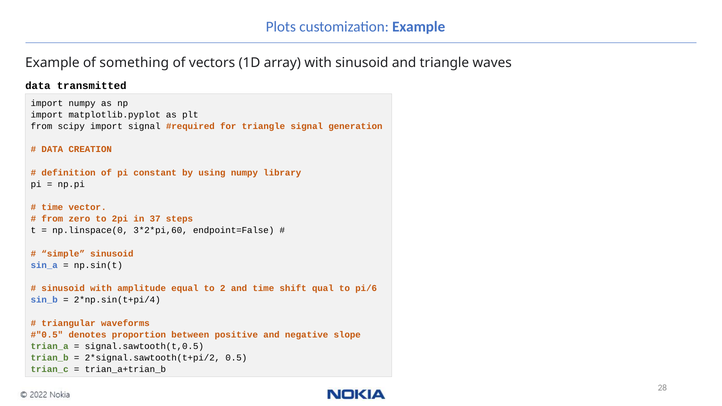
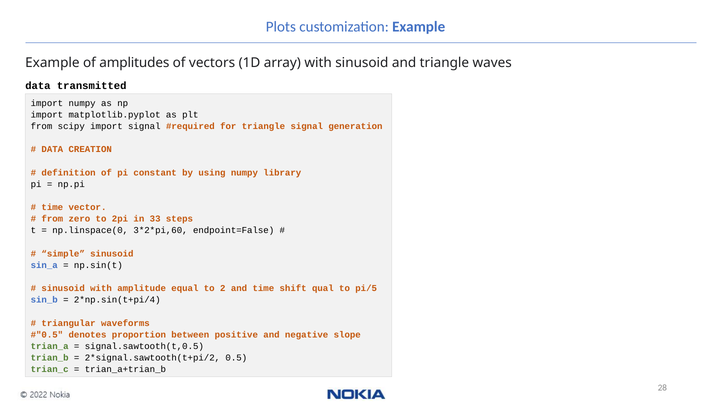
something: something -> amplitudes
37: 37 -> 33
pi/6: pi/6 -> pi/5
